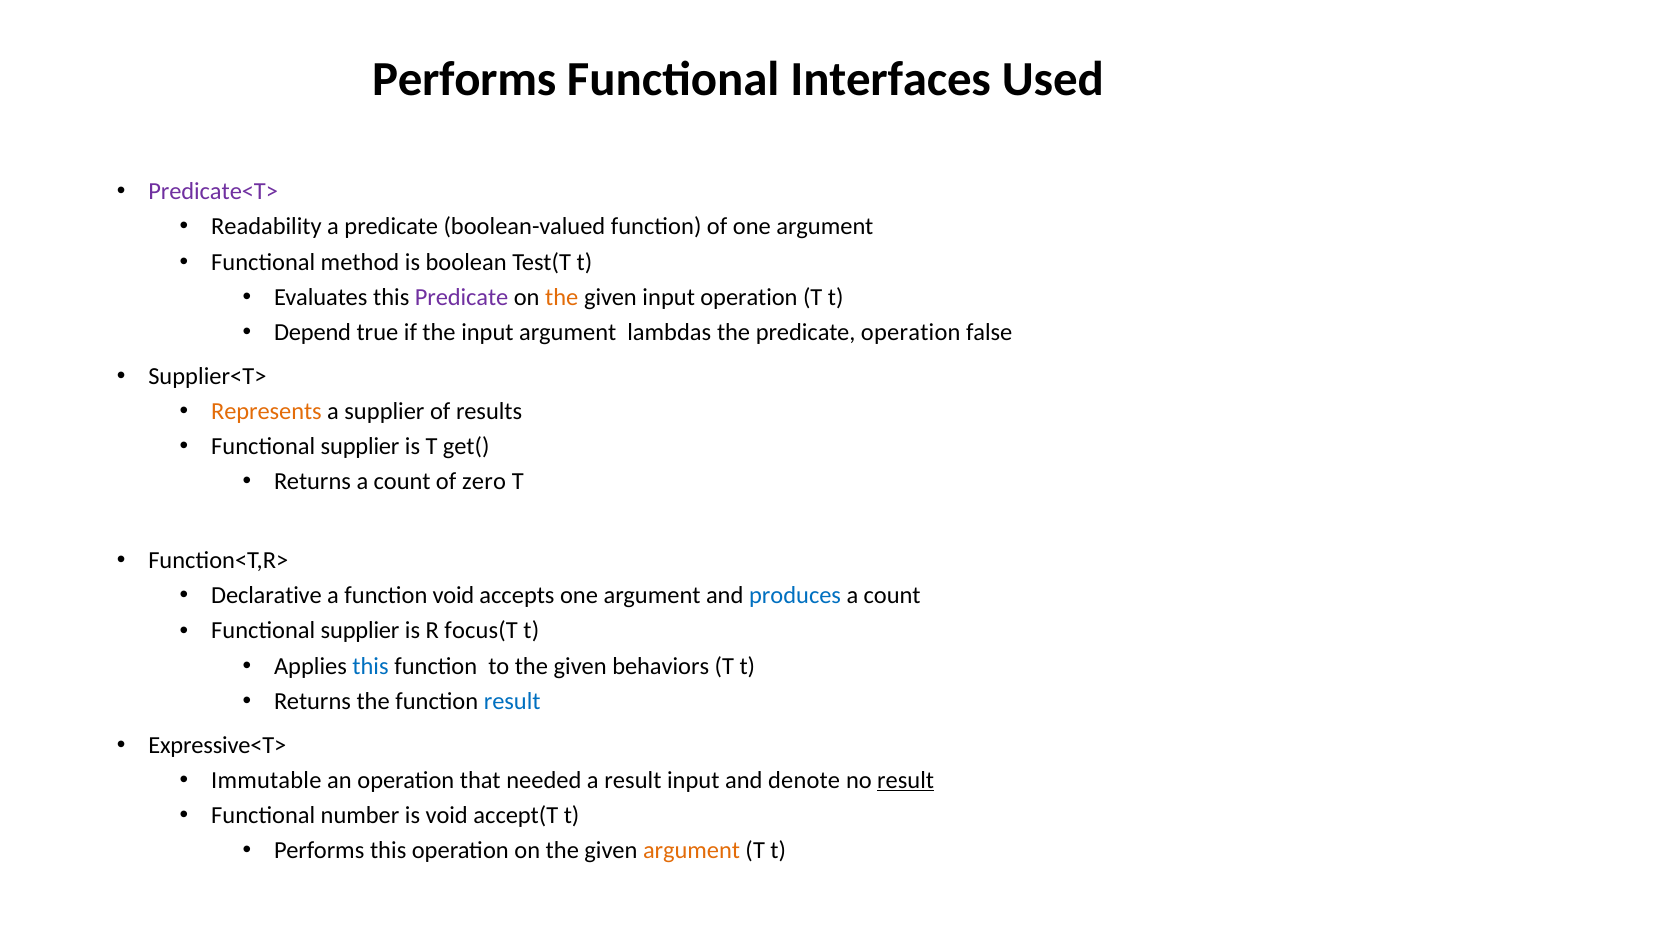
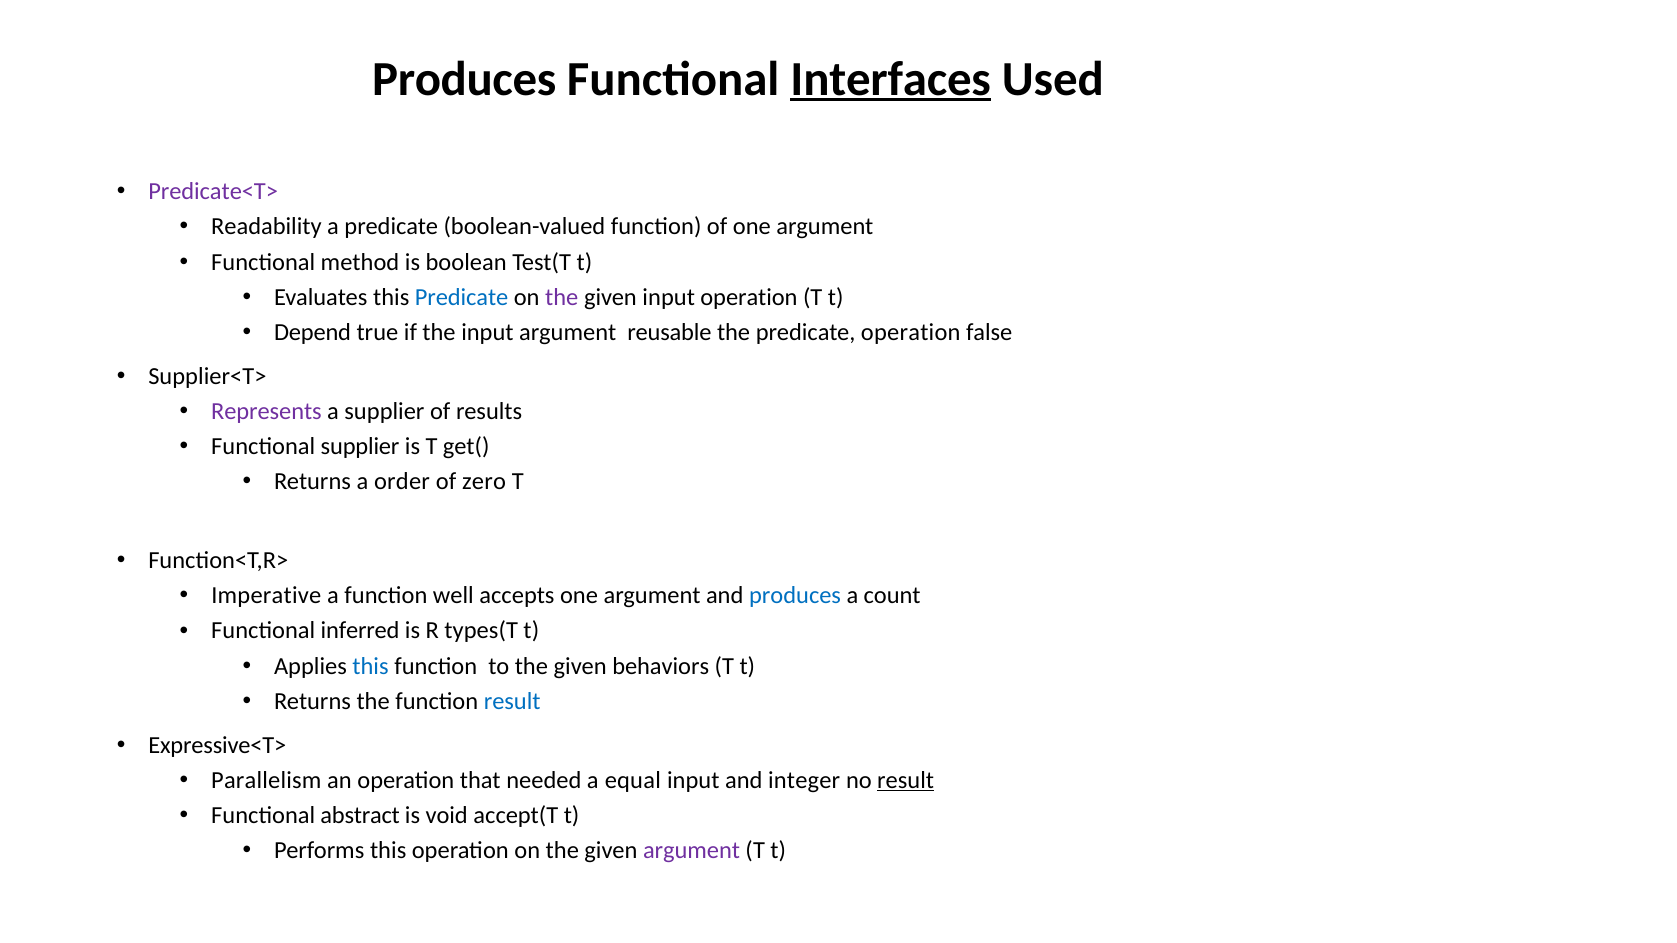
Performs at (464, 79): Performs -> Produces
Interfaces underline: none -> present
Predicate at (462, 297) colour: purple -> blue
the at (562, 297) colour: orange -> purple
lambdas: lambdas -> reusable
Represents colour: orange -> purple
Returns a count: count -> order
Declarative: Declarative -> Imperative
function void: void -> well
supplier at (360, 631): supplier -> inferred
focus(T: focus(T -> types(T
Immutable: Immutable -> Parallelism
a result: result -> equal
denote: denote -> integer
number: number -> abstract
argument at (692, 851) colour: orange -> purple
